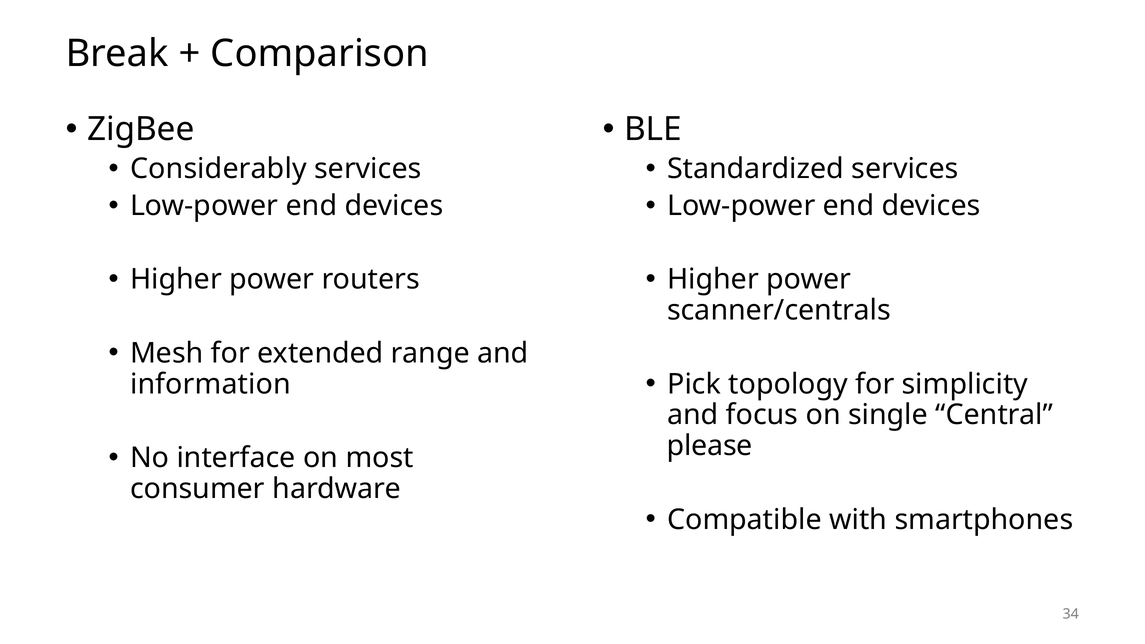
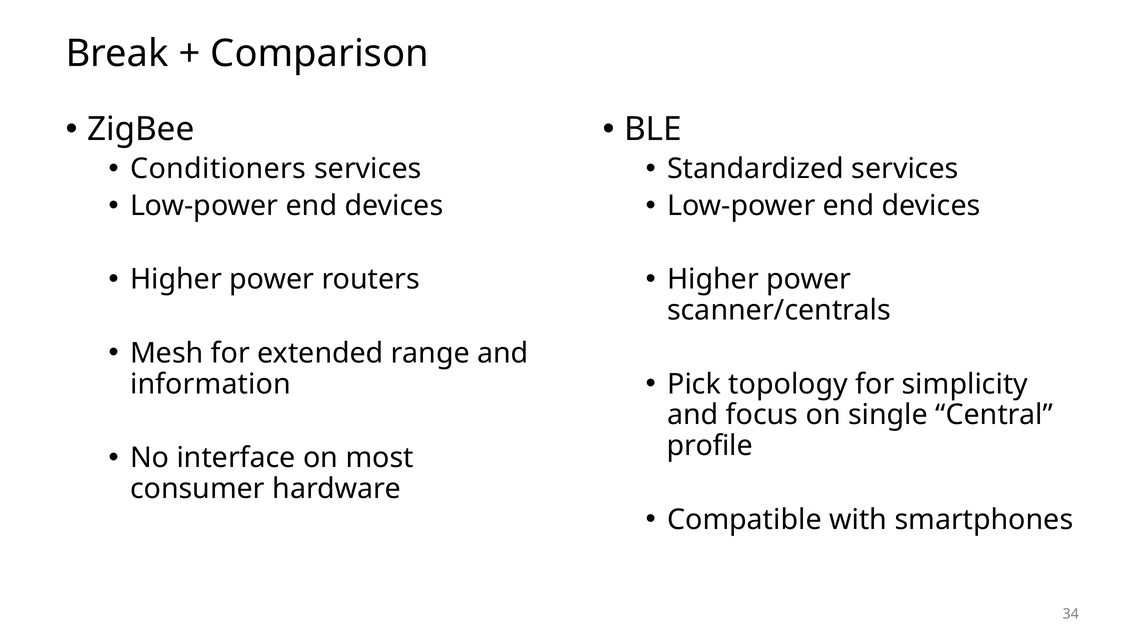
Considerably: Considerably -> Conditioners
please: please -> profile
